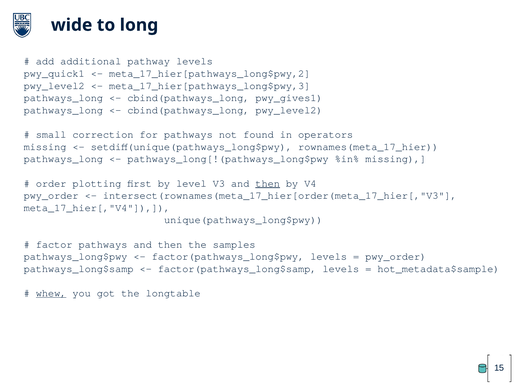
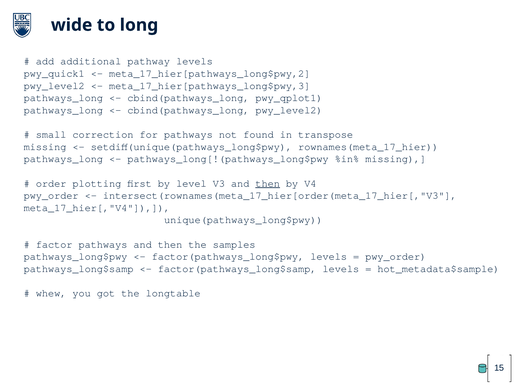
pwy_gives1: pwy_gives1 -> pwy_qplot1
operators: operators -> transpose
whew underline: present -> none
